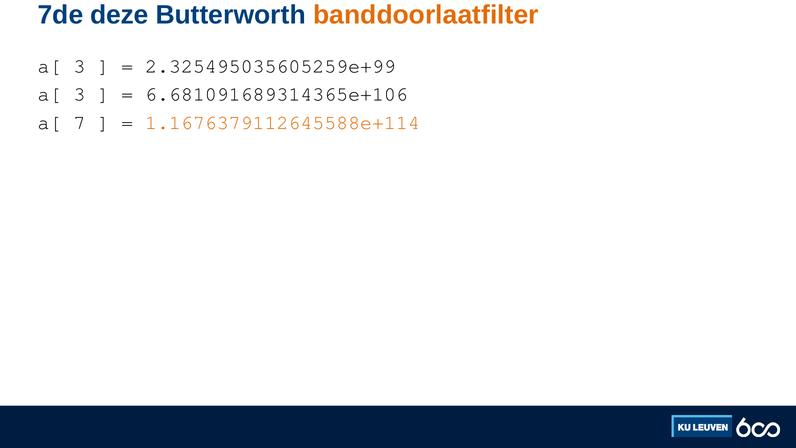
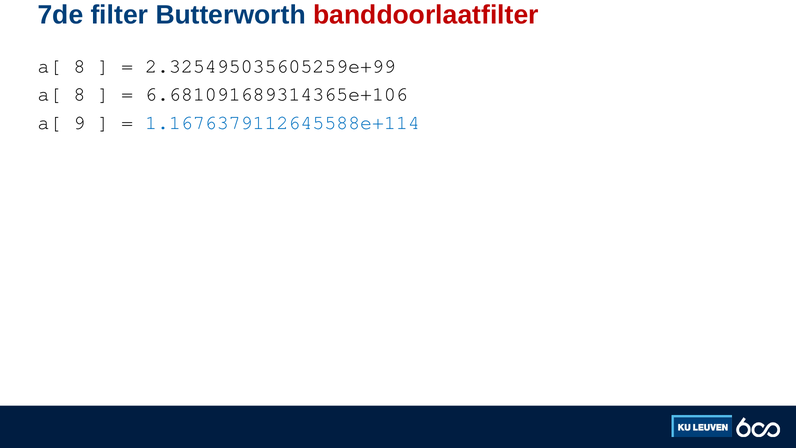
deze: deze -> filter
banddoorlaatfilter colour: orange -> red
3 at (79, 66): 3 -> 8
3 at (79, 94): 3 -> 8
7: 7 -> 9
1.1676379112645588e+114 colour: orange -> blue
